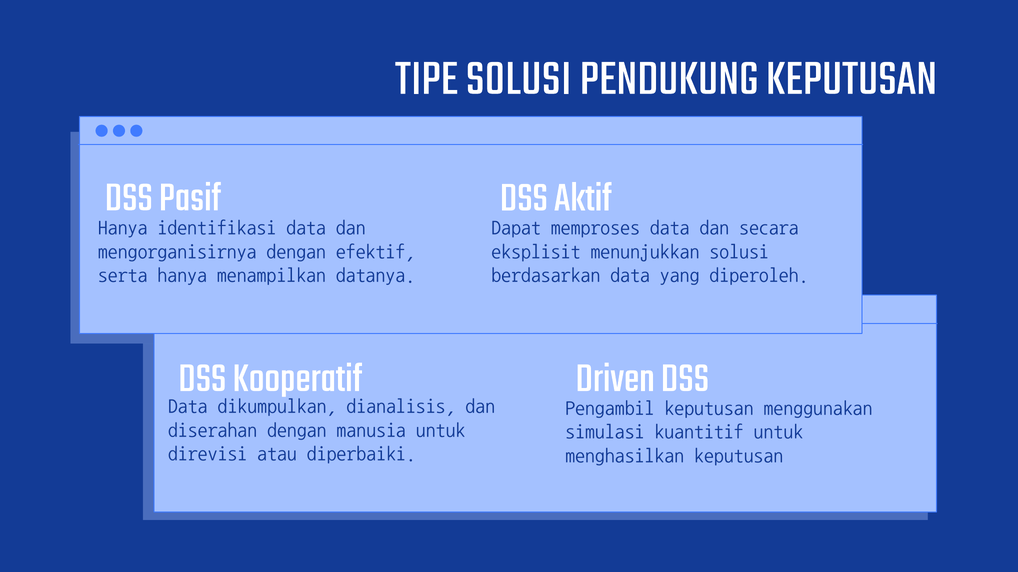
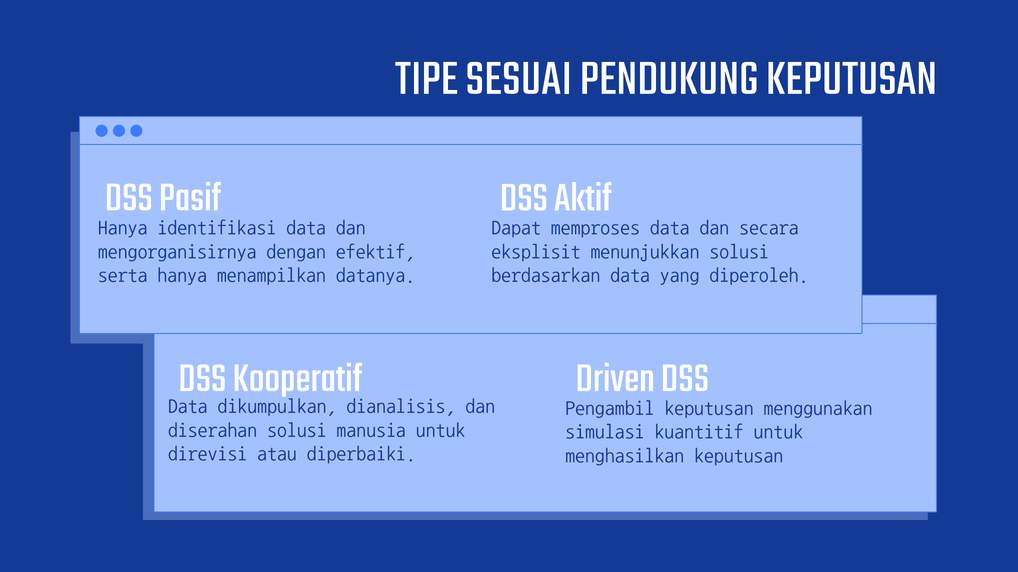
TIPE SOLUSI: SOLUSI -> SESUAI
diserahan dengan: dengan -> solusi
